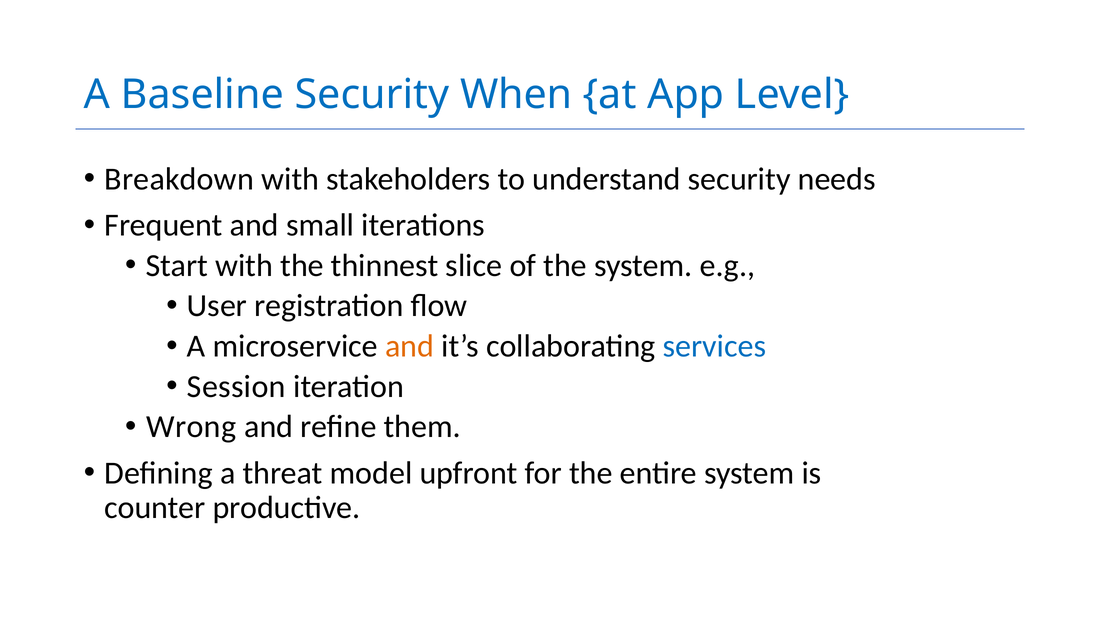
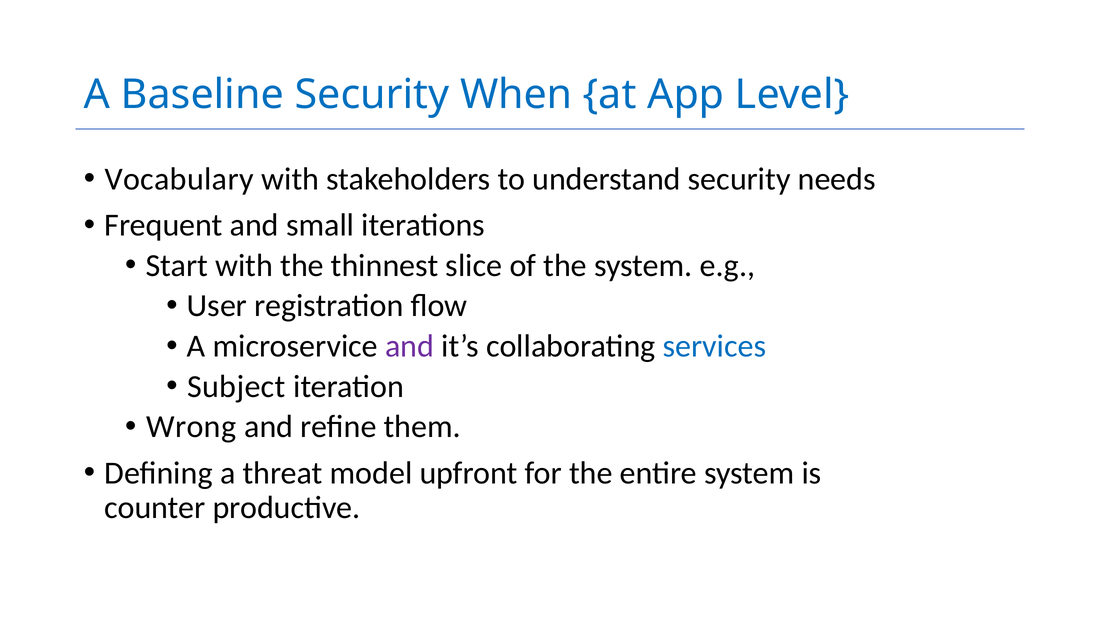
Breakdown: Breakdown -> Vocabulary
and at (410, 346) colour: orange -> purple
Session: Session -> Subject
